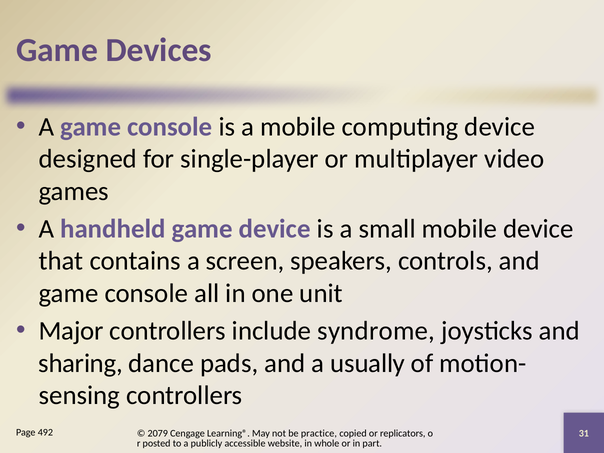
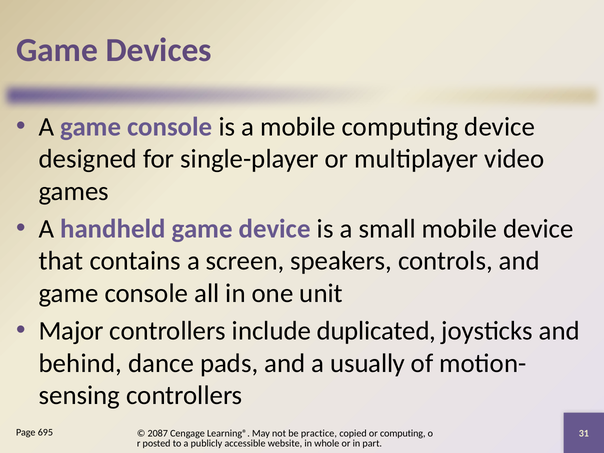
syndrome: syndrome -> duplicated
sharing: sharing -> behind
492: 492 -> 695
2079: 2079 -> 2087
or replicators: replicators -> computing
